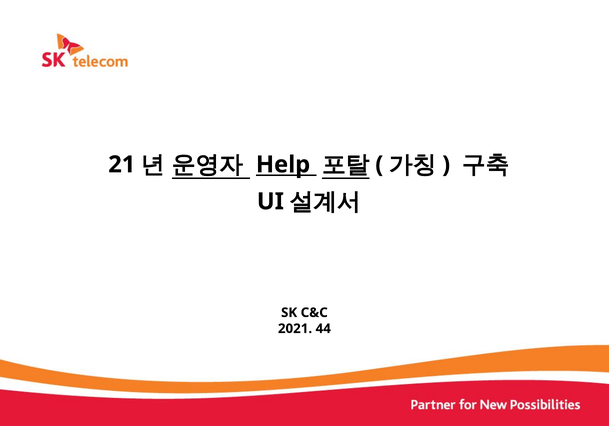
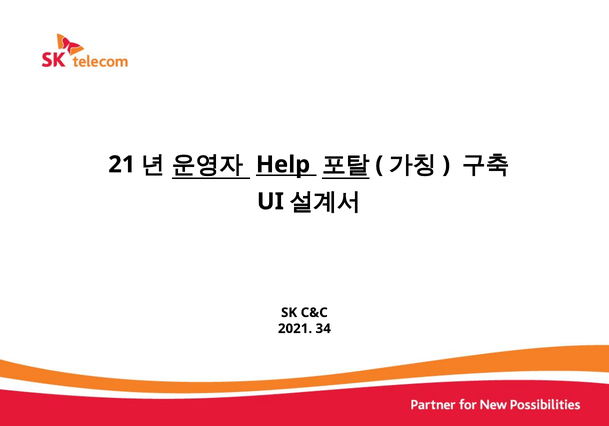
44: 44 -> 34
